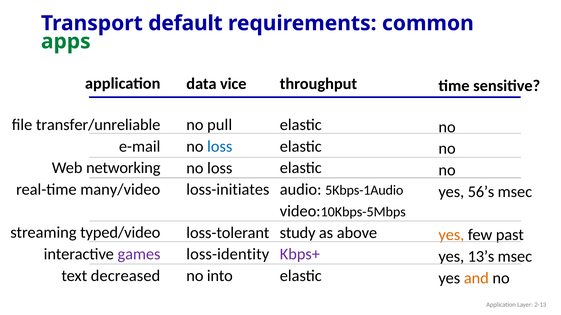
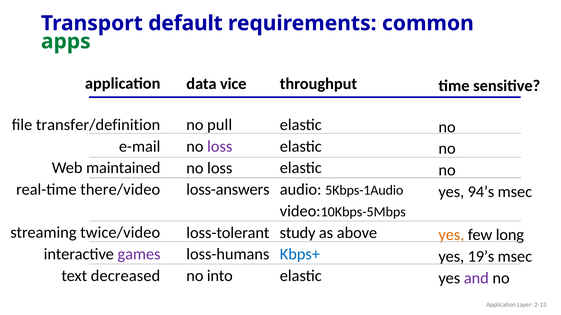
transfer/unreliable: transfer/unreliable -> transfer/definition
loss at (220, 147) colour: blue -> purple
networking: networking -> maintained
many/video: many/video -> there/video
loss-initiates: loss-initiates -> loss-answers
56’s: 56’s -> 94’s
typed/video: typed/video -> twice/video
past: past -> long
Kbps+ colour: purple -> blue
loss-identity: loss-identity -> loss-humans
13’s: 13’s -> 19’s
and colour: orange -> purple
